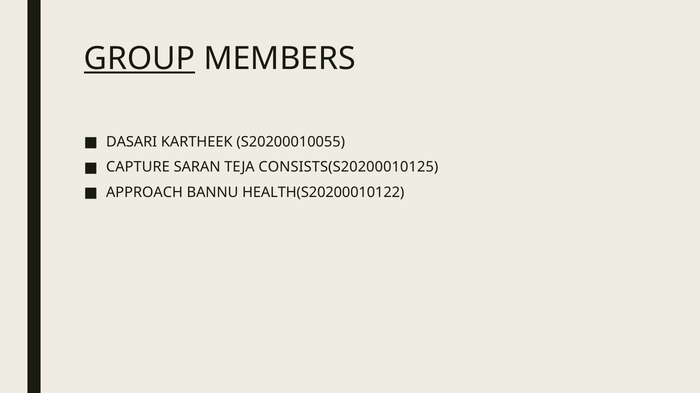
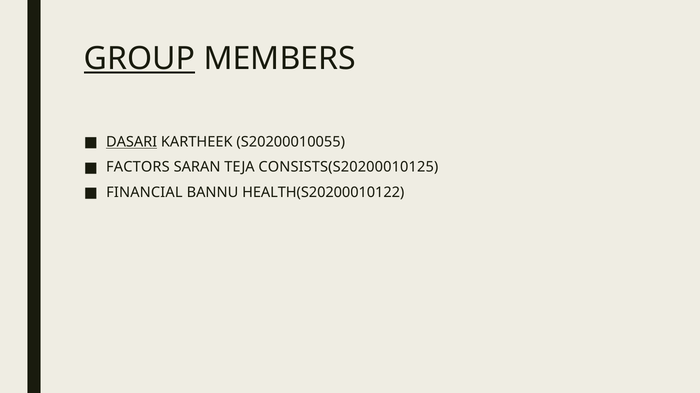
DASARI underline: none -> present
CAPTURE: CAPTURE -> FACTORS
APPROACH: APPROACH -> FINANCIAL
